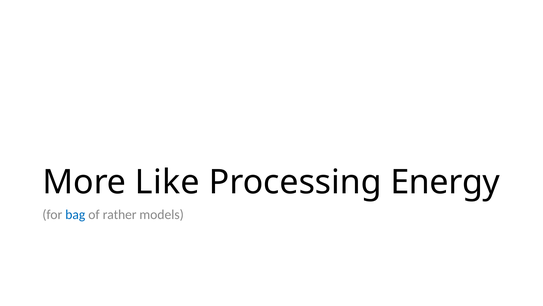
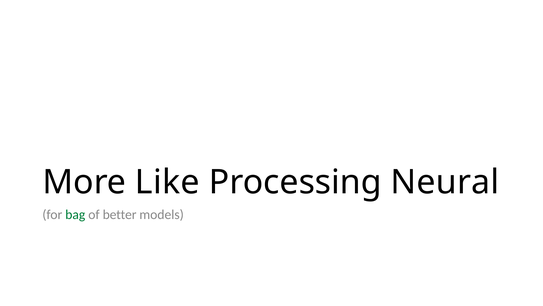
Energy: Energy -> Neural
bag colour: blue -> green
rather: rather -> better
